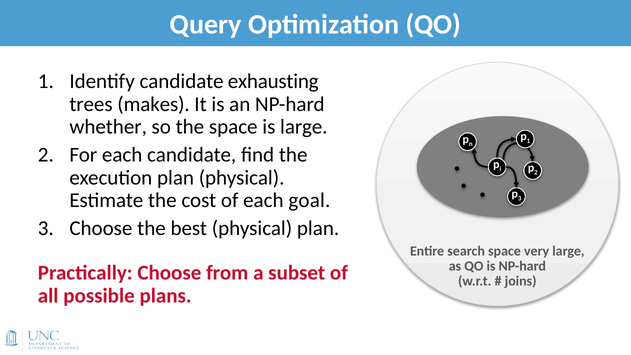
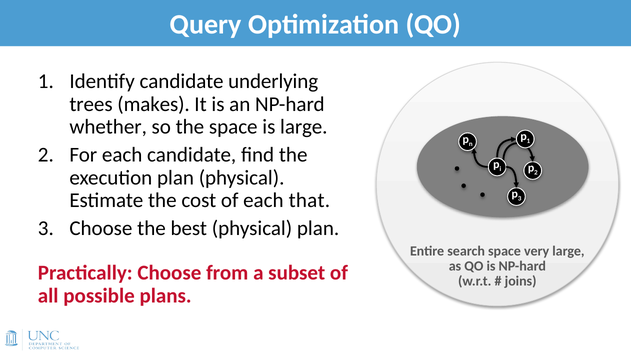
exhausting: exhausting -> underlying
goal: goal -> that
